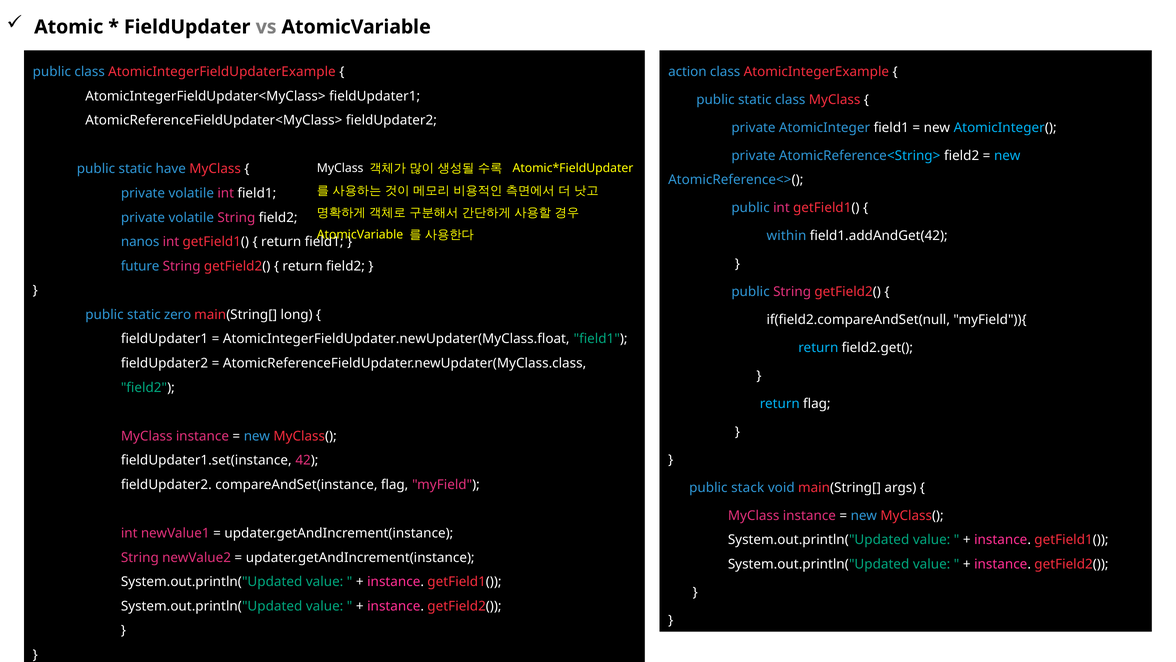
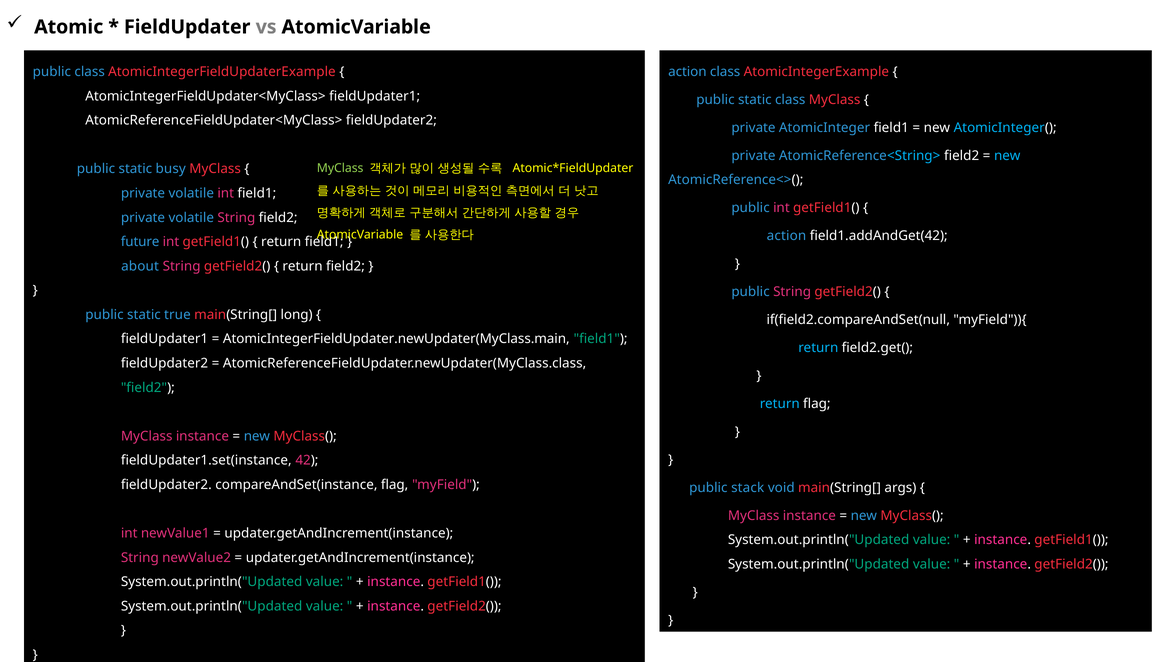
MyClass at (340, 168) colour: white -> light green
have: have -> busy
within at (786, 236): within -> action
nanos: nanos -> future
future: future -> about
zero: zero -> true
AtomicIntegerFieldUpdater.newUpdater(MyClass.float: AtomicIntegerFieldUpdater.newUpdater(MyClass.float -> AtomicIntegerFieldUpdater.newUpdater(MyClass.main
